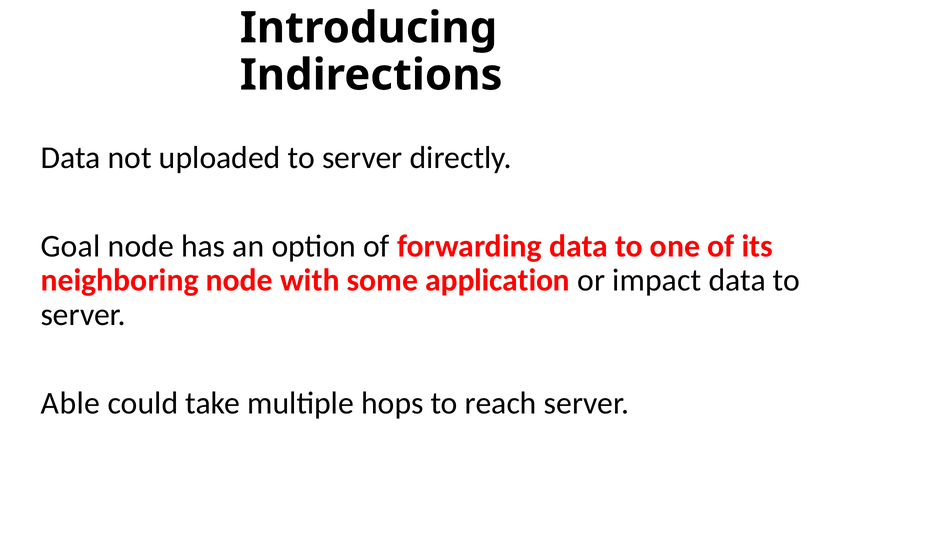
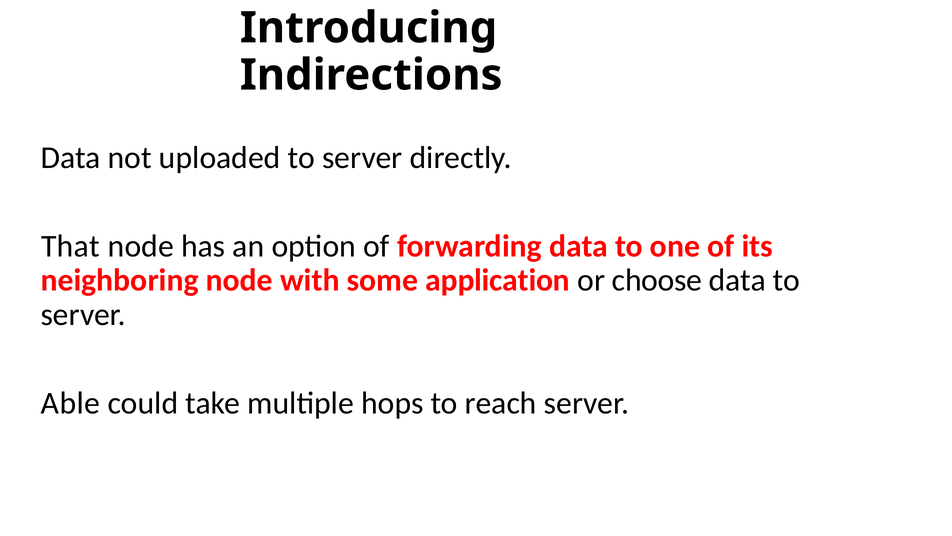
Goal: Goal -> That
impact: impact -> choose
